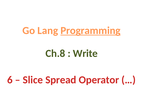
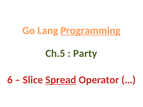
Ch.8: Ch.8 -> Ch.5
Write: Write -> Party
Spread underline: none -> present
